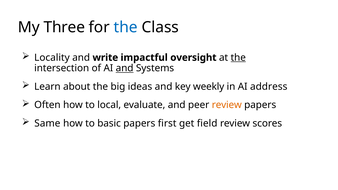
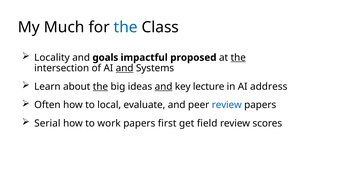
Three: Three -> Much
write: write -> goals
oversight: oversight -> proposed
the at (100, 87) underline: none -> present
and at (164, 87) underline: none -> present
weekly: weekly -> lecture
review at (227, 105) colour: orange -> blue
Same: Same -> Serial
basic: basic -> work
